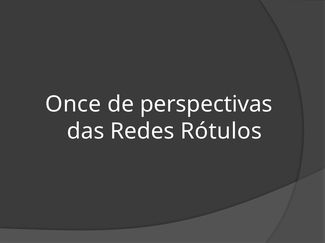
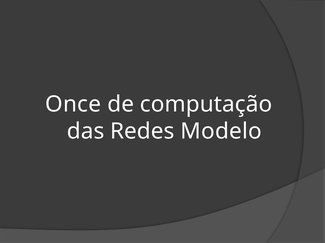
perspectivas: perspectivas -> computação
Rótulos: Rótulos -> Modelo
